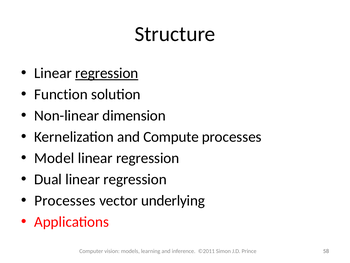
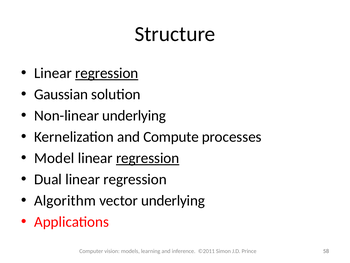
Function: Function -> Gaussian
Non-linear dimension: dimension -> underlying
regression at (148, 158) underline: none -> present
Processes at (65, 200): Processes -> Algorithm
